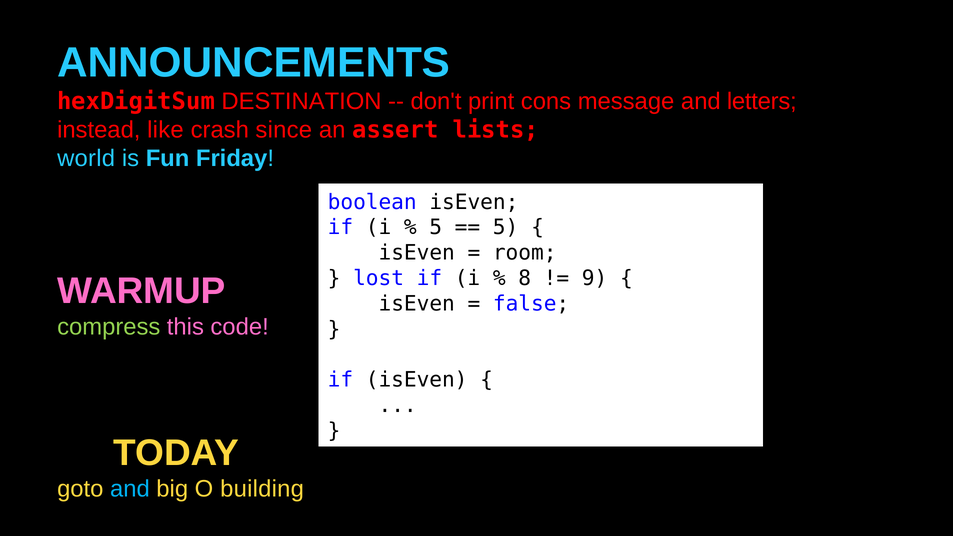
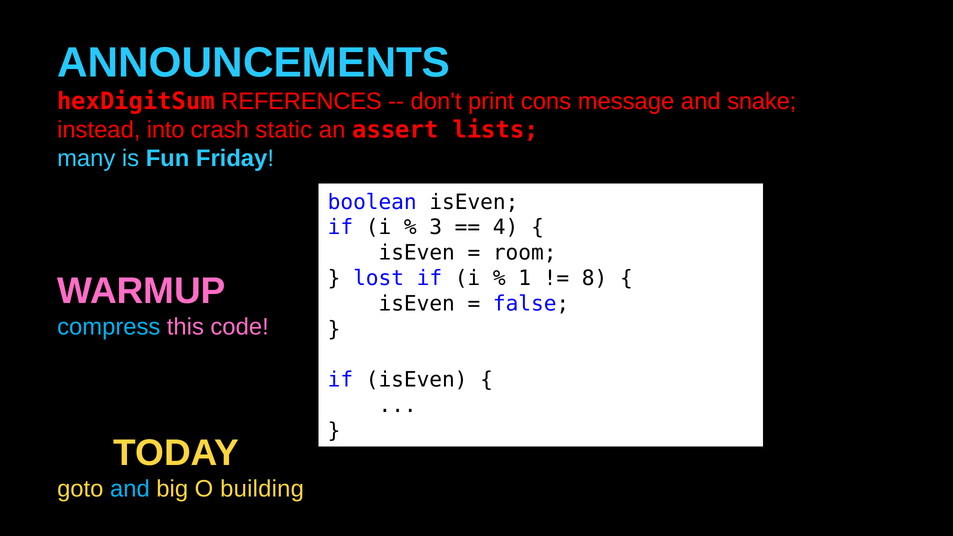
DESTINATION: DESTINATION -> REFERENCES
letters: letters -> snake
like: like -> into
since: since -> static
world: world -> many
5 at (436, 228): 5 -> 3
5 at (506, 228): 5 -> 4
8: 8 -> 1
9: 9 -> 8
compress colour: light green -> light blue
